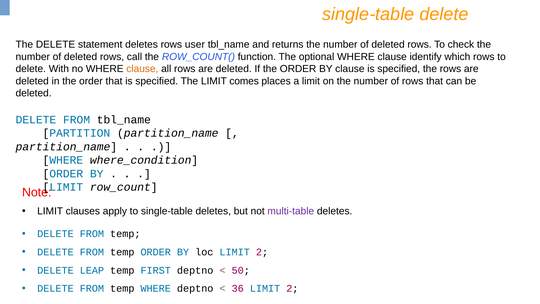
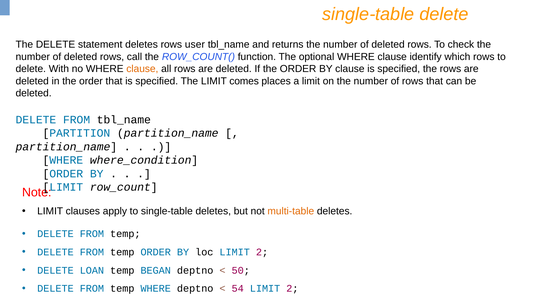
multi-table colour: purple -> orange
LEAP: LEAP -> LOAN
FIRST: FIRST -> BEGAN
36: 36 -> 54
